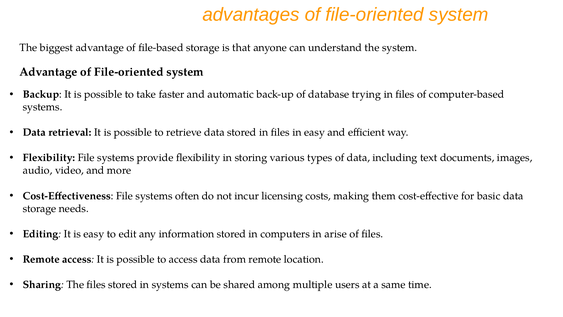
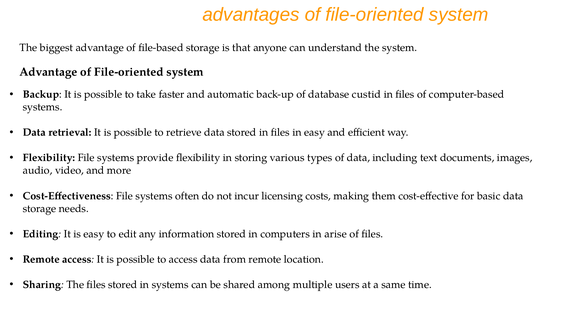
trying: trying -> custid
